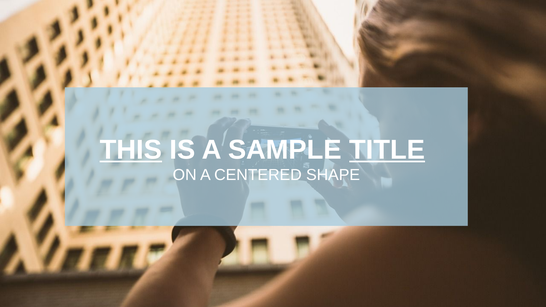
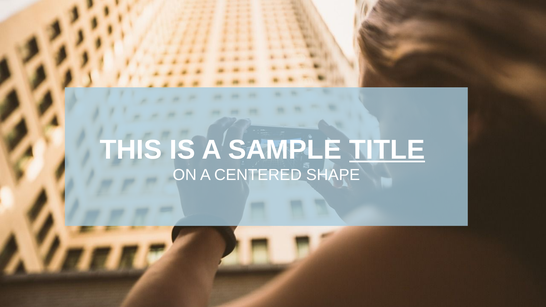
THIS underline: present -> none
